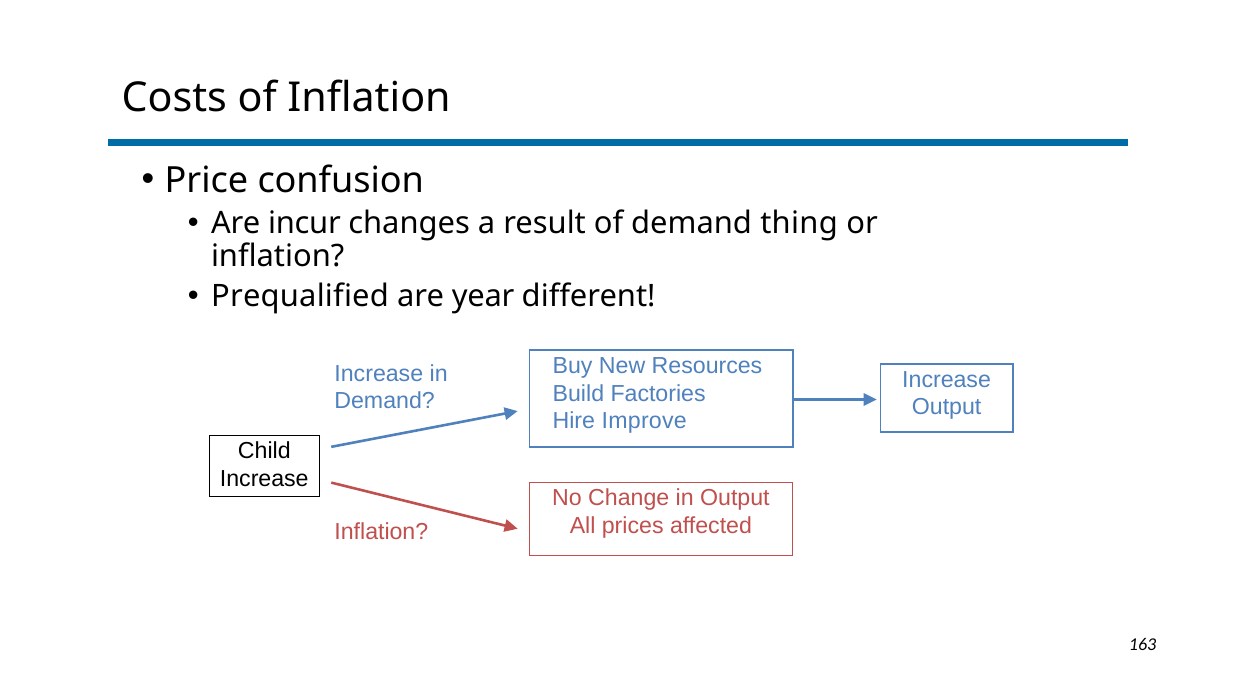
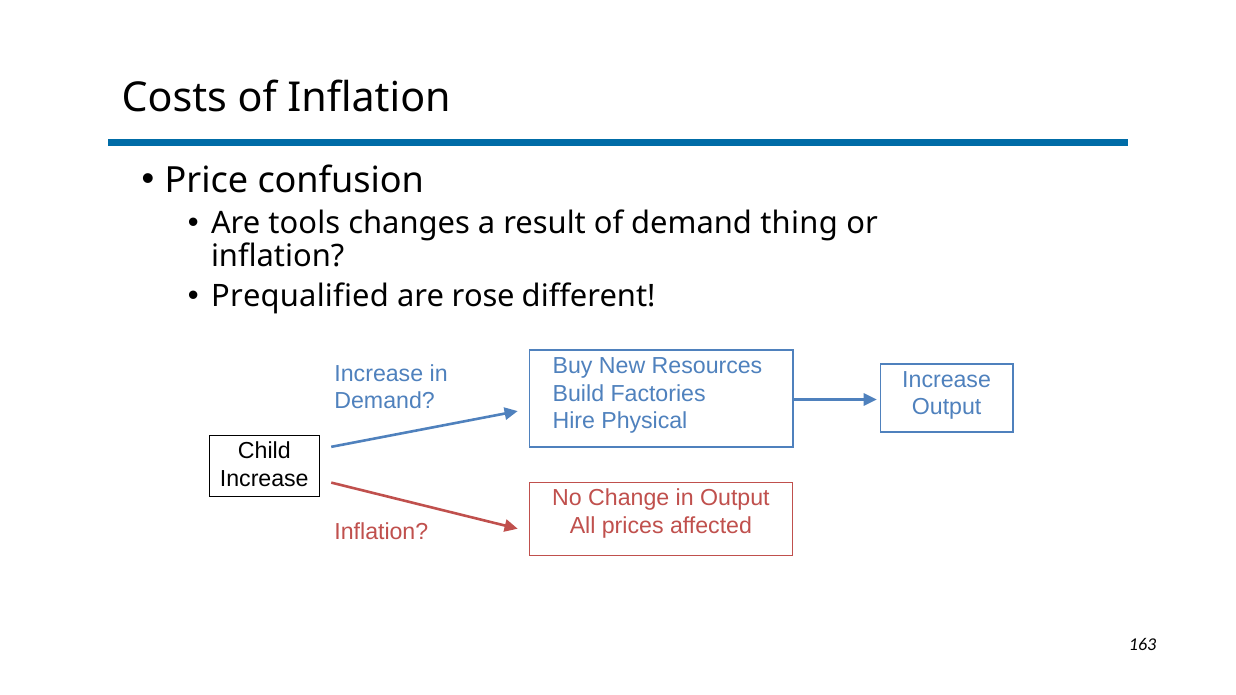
incur: incur -> tools
year: year -> rose
Improve: Improve -> Physical
